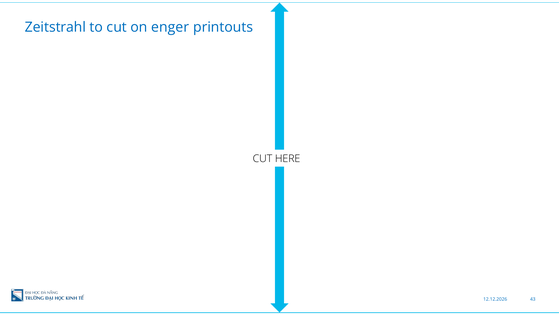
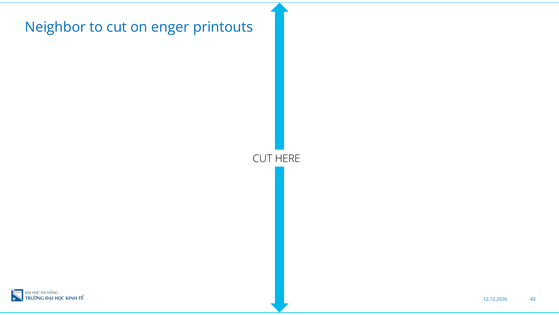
Zeitstrahl: Zeitstrahl -> Neighbor
